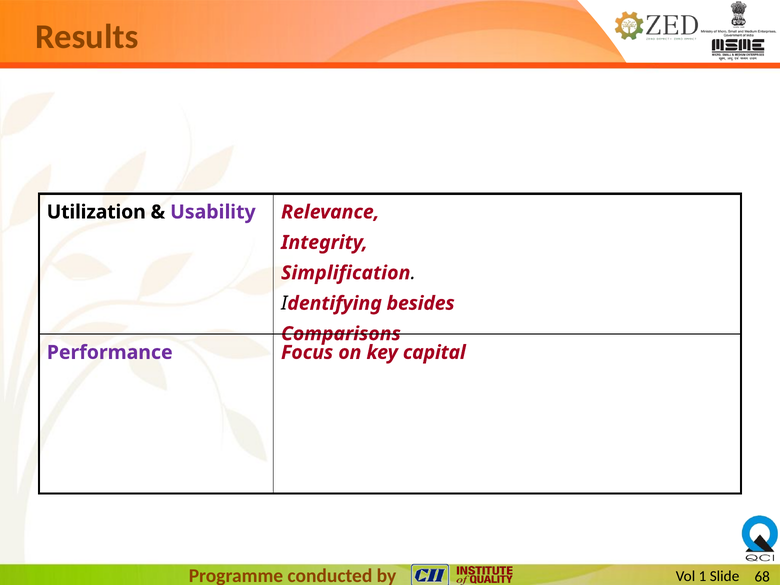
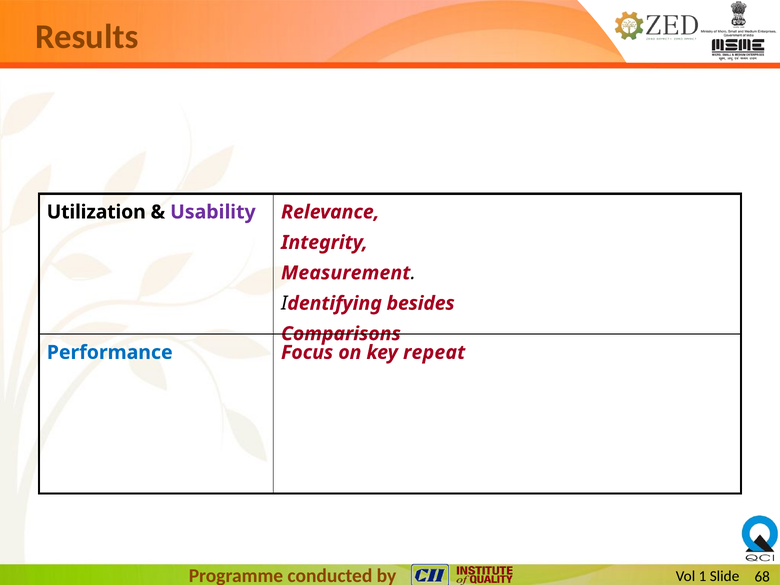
Simplification: Simplification -> Measurement
Performance colour: purple -> blue
capital: capital -> repeat
